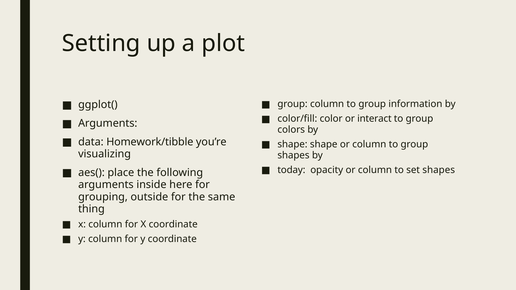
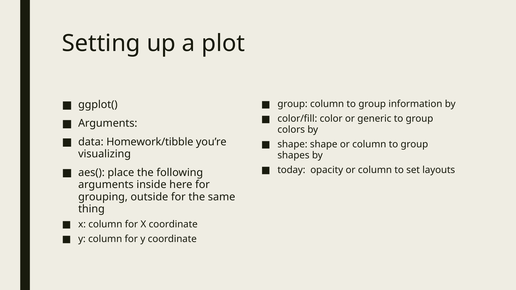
interact: interact -> generic
set shapes: shapes -> layouts
